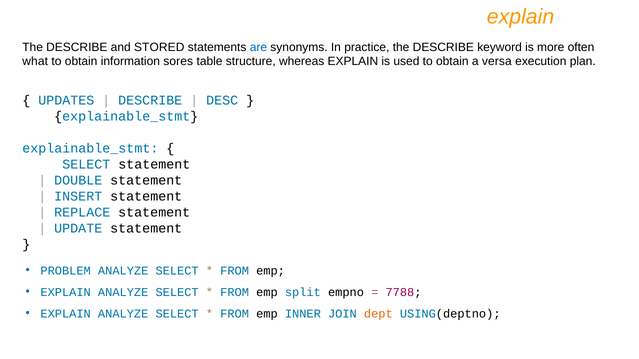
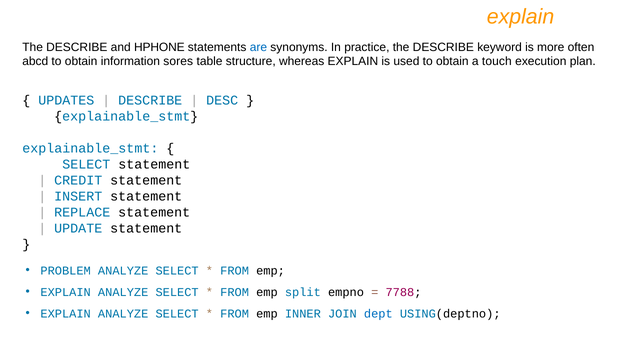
STORED: STORED -> HPHONE
what: what -> abcd
versa: versa -> touch
DOUBLE: DOUBLE -> CREDIT
dept colour: orange -> blue
